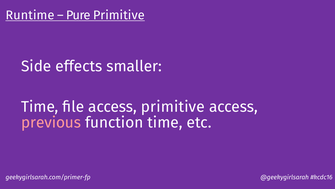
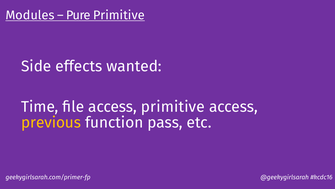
Runtime: Runtime -> Modules
smaller: smaller -> wanted
previous colour: pink -> yellow
function time: time -> pass
